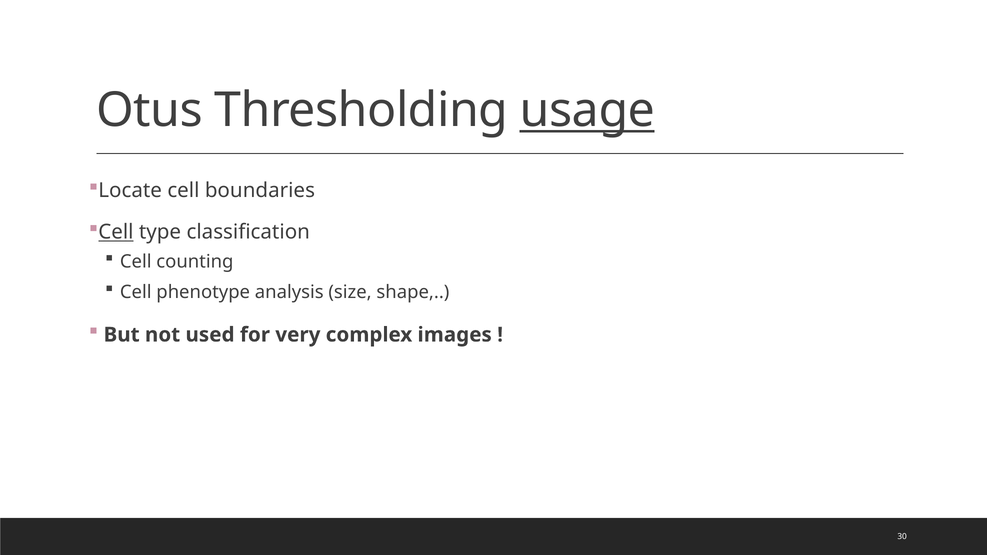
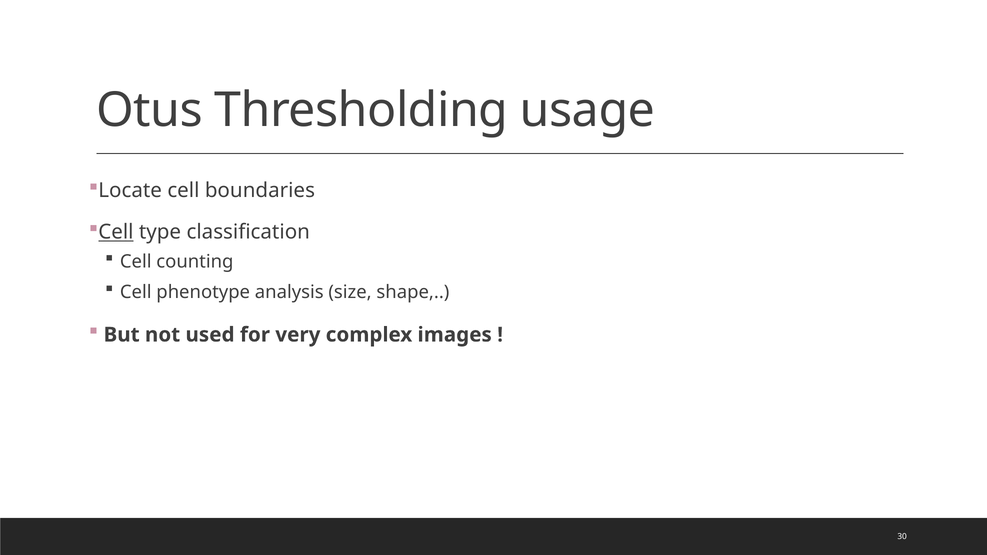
usage underline: present -> none
